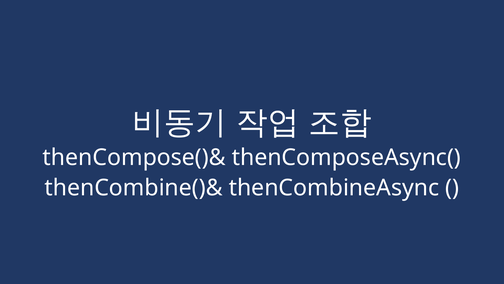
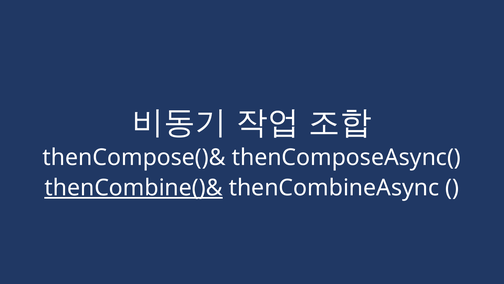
thenCombine()& underline: none -> present
